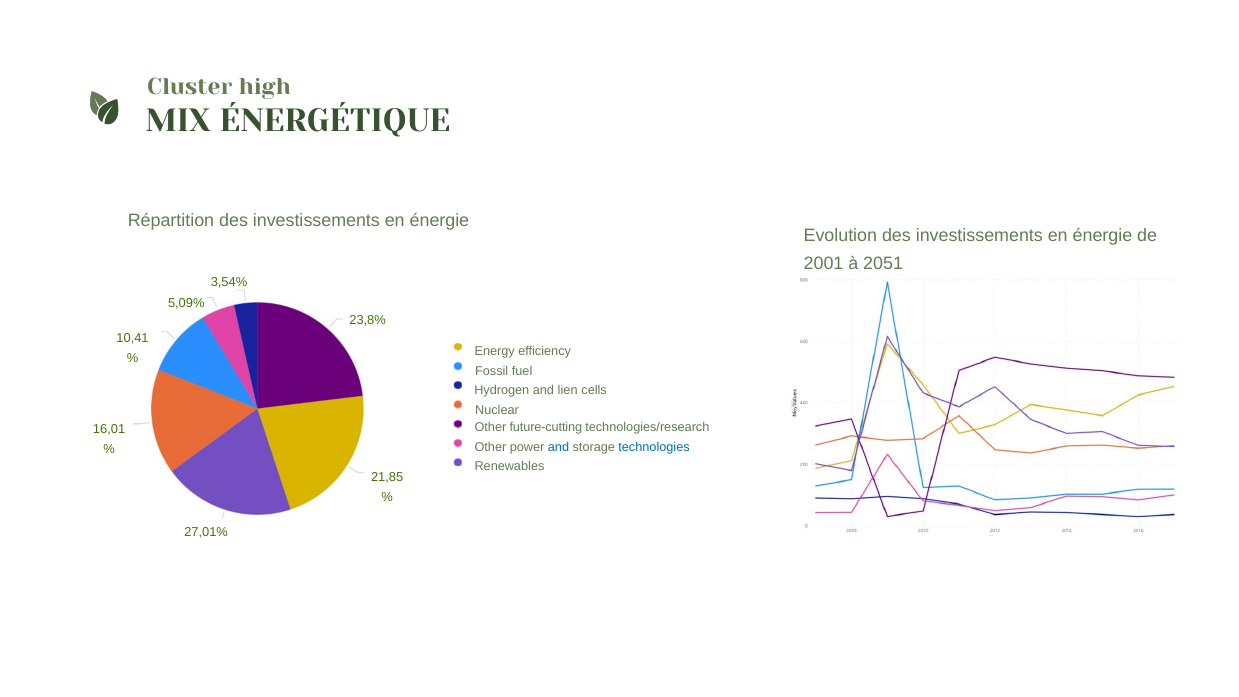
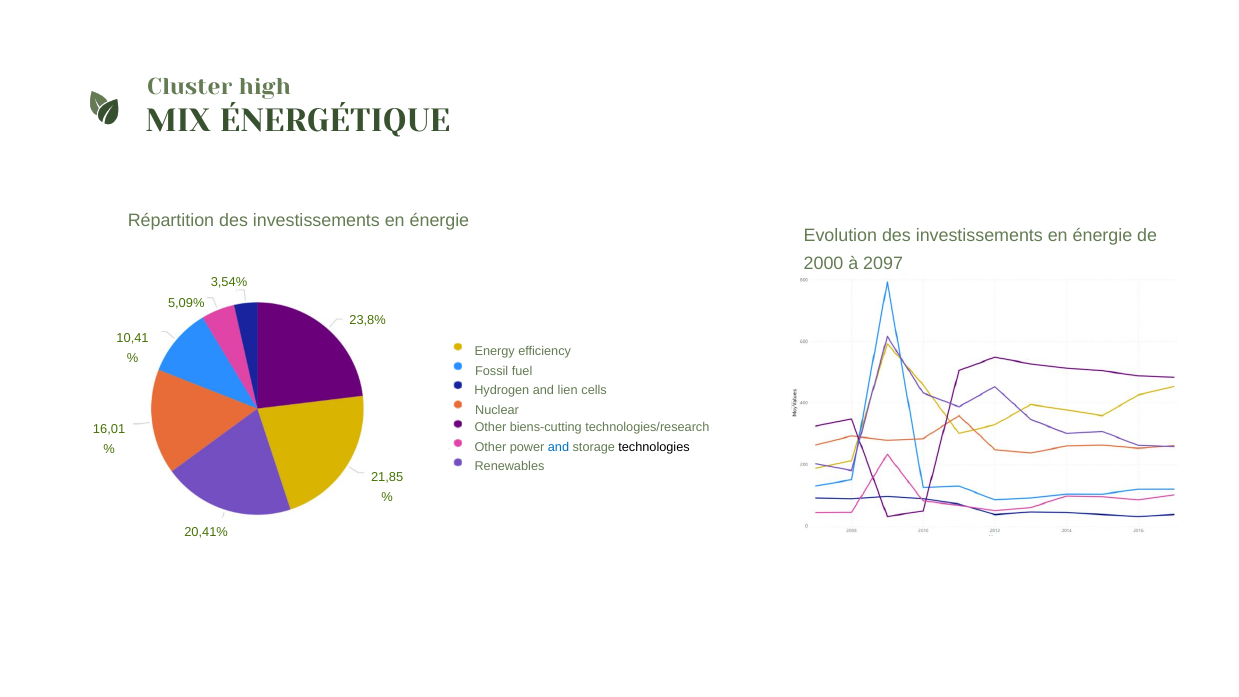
2001: 2001 -> 2000
2051: 2051 -> 2097
future-cutting: future-cutting -> biens-cutting
technologies colour: blue -> black
27,01%: 27,01% -> 20,41%
